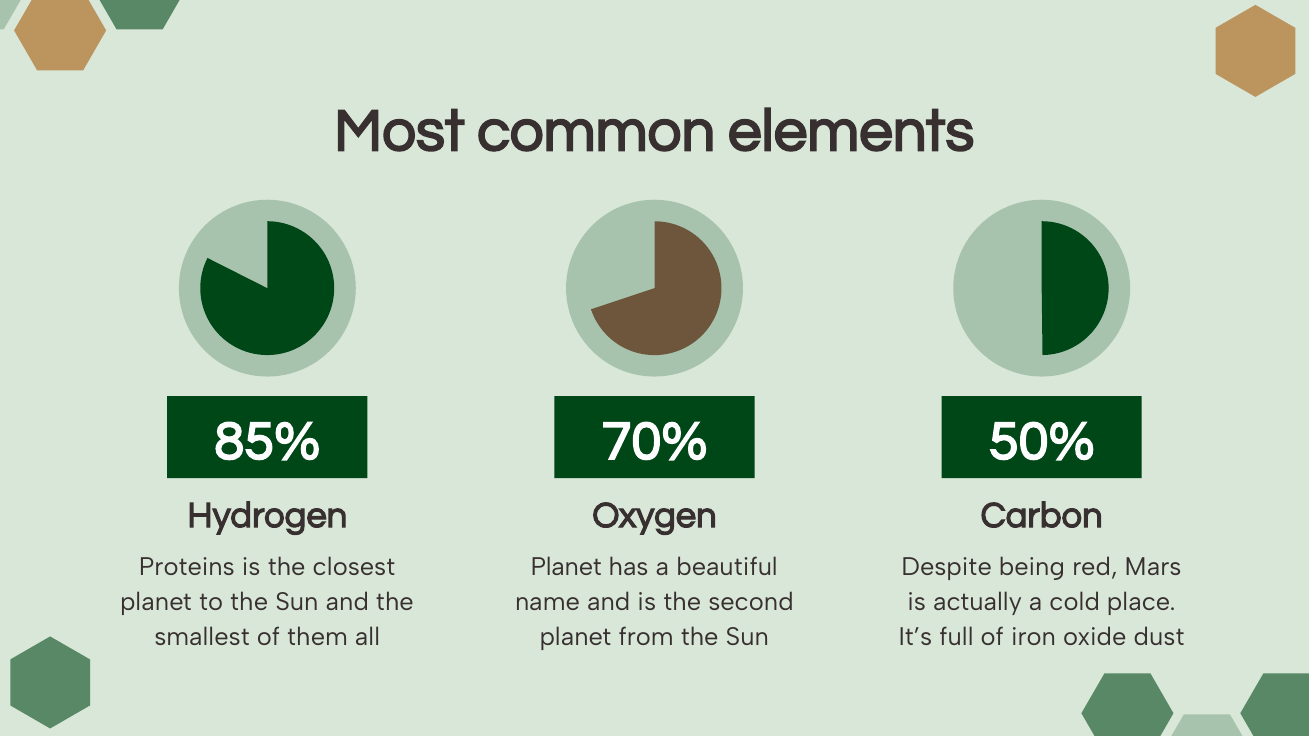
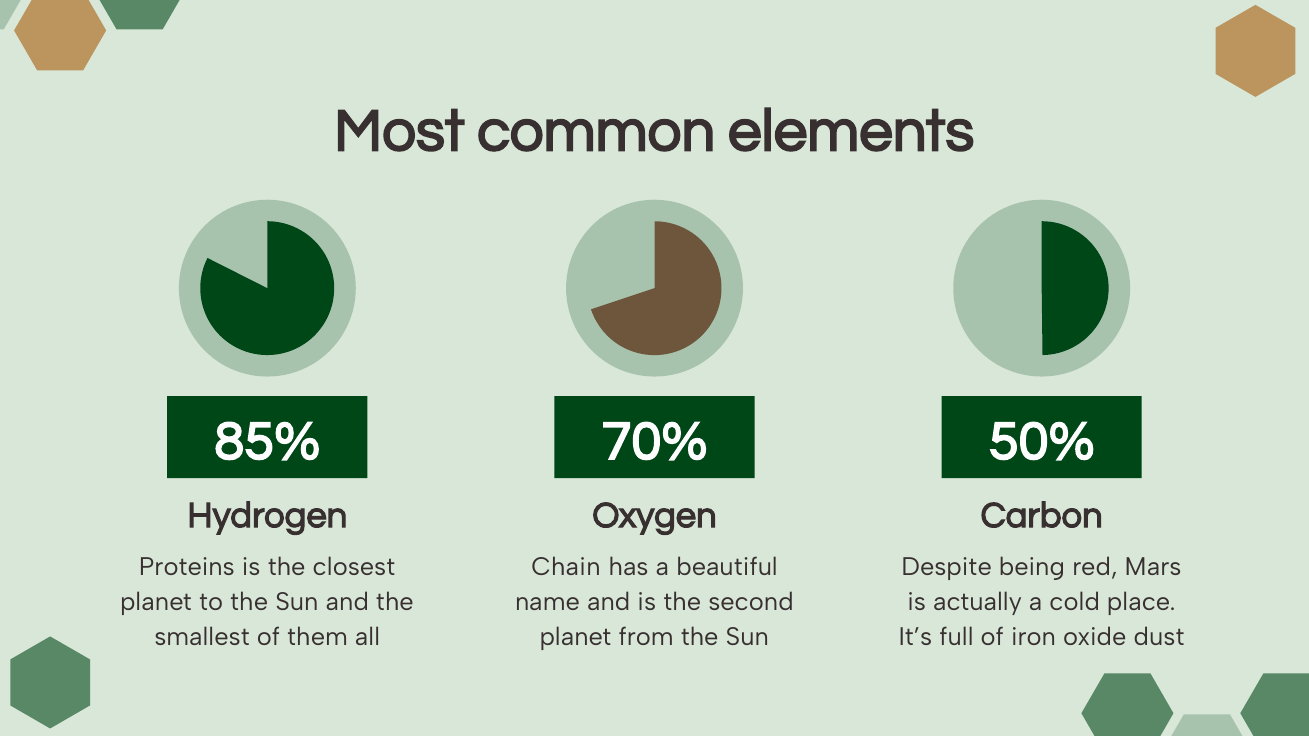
Planet at (566, 568): Planet -> Chain
